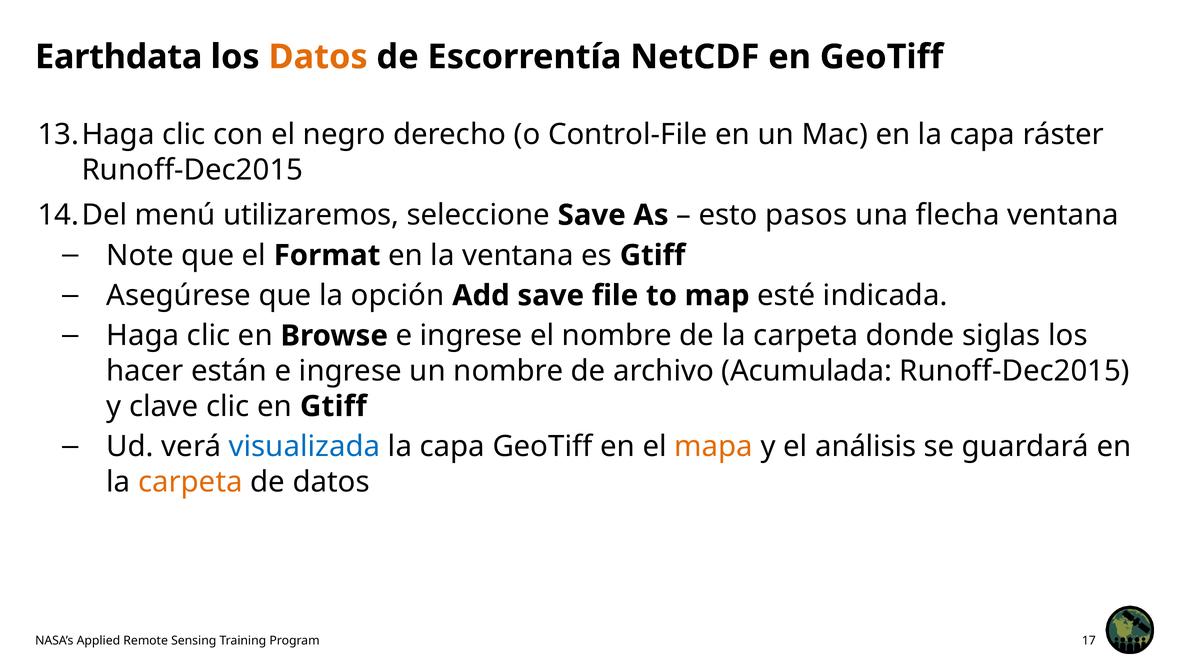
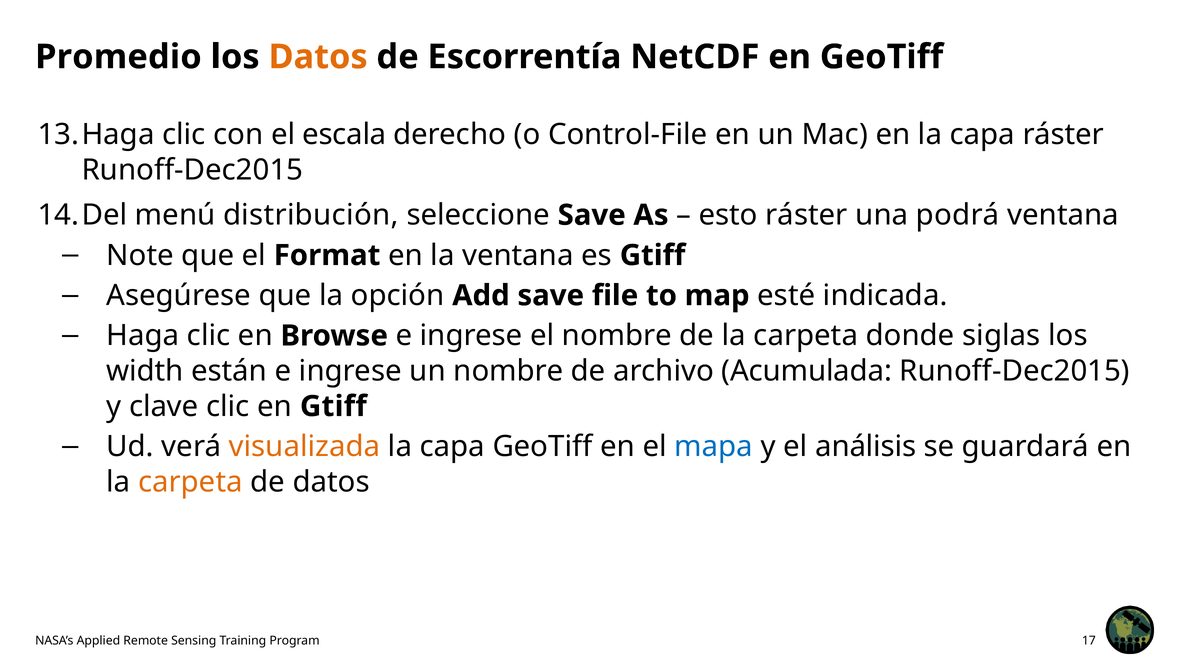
Earthdata: Earthdata -> Promedio
negro: negro -> escala
utilizaremos: utilizaremos -> distribución
esto pasos: pasos -> ráster
flecha: flecha -> podrá
hacer: hacer -> width
visualizada colour: blue -> orange
mapa colour: orange -> blue
